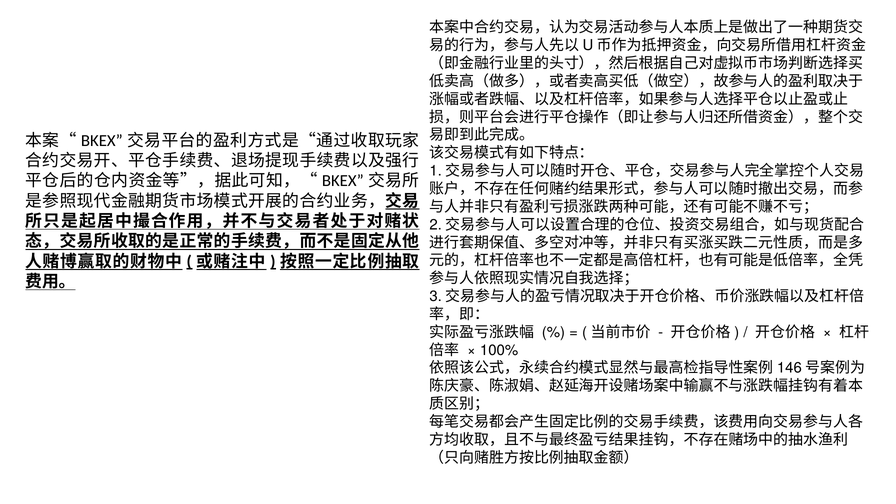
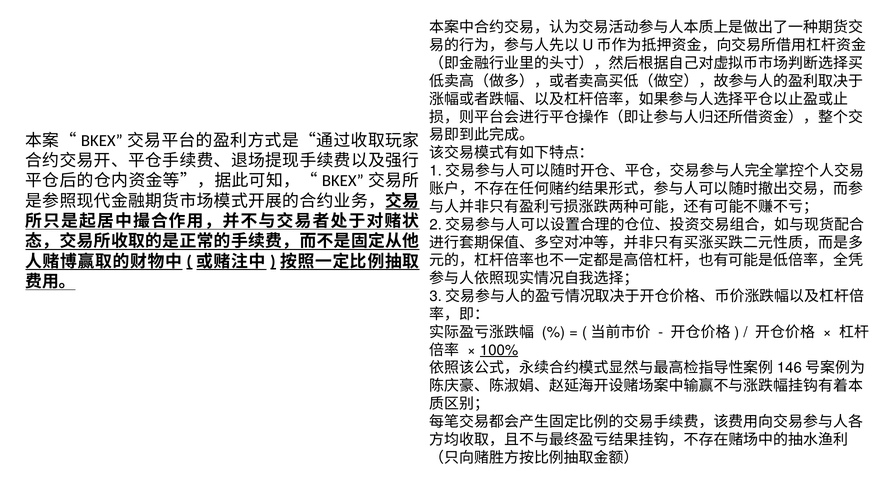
100% underline: none -> present
